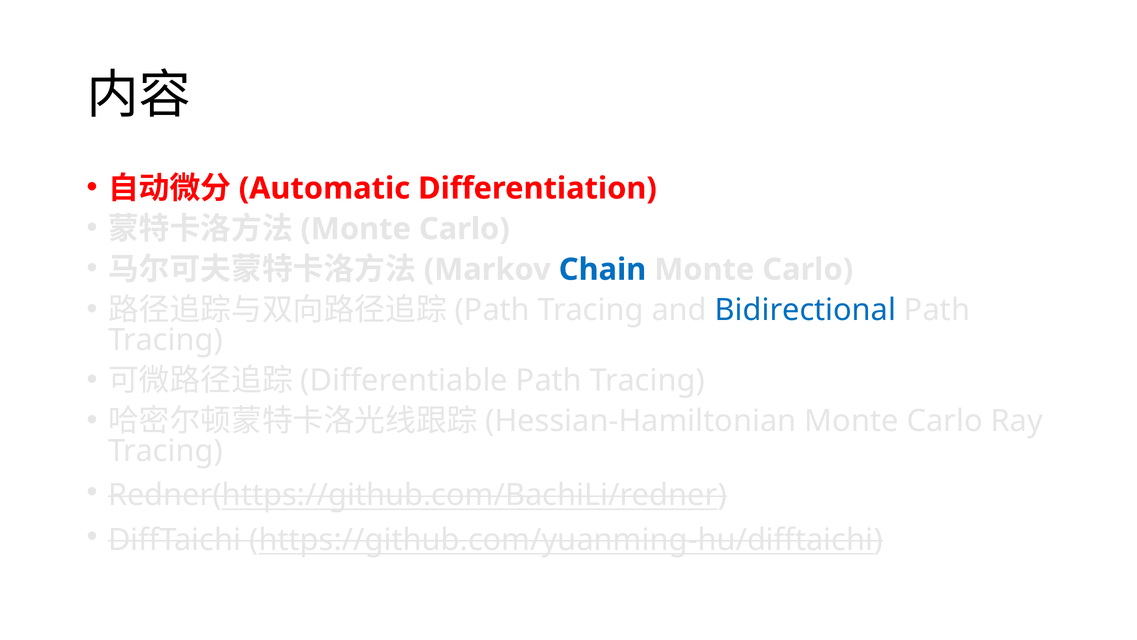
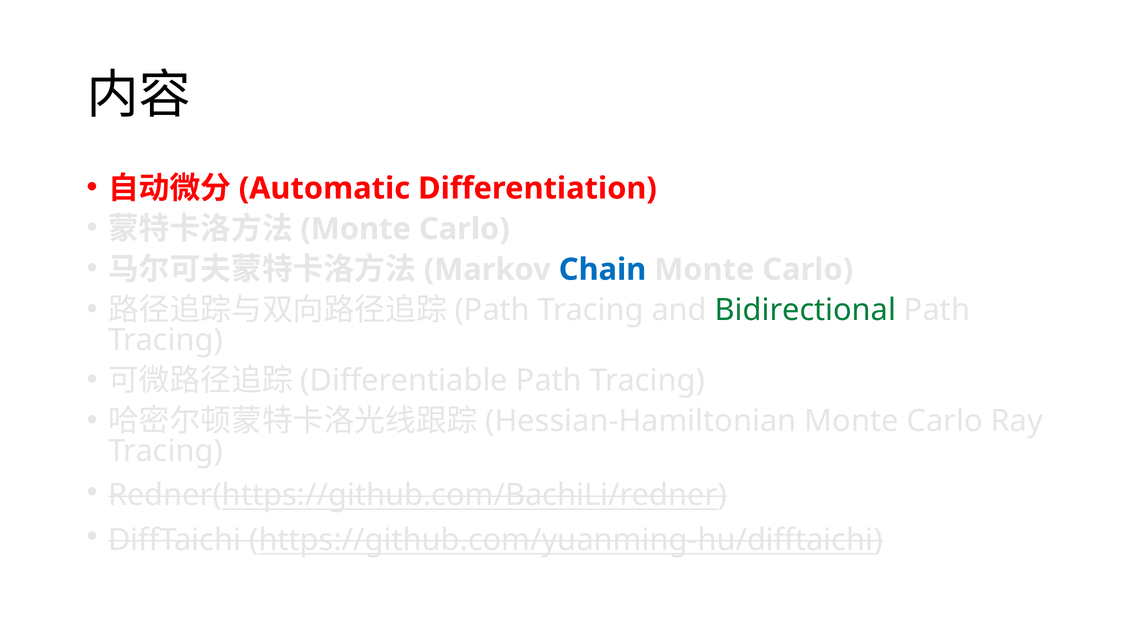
Bidirectional colour: blue -> green
